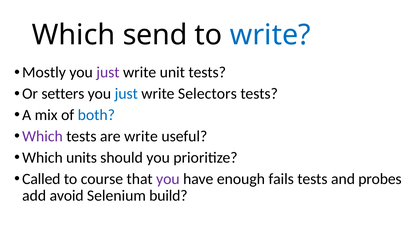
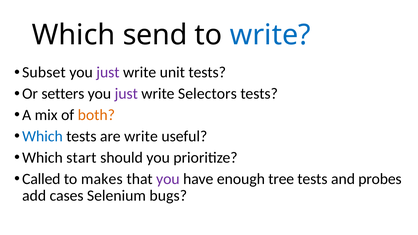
Mostly: Mostly -> Subset
just at (126, 94) colour: blue -> purple
both colour: blue -> orange
Which at (42, 136) colour: purple -> blue
units: units -> start
course: course -> makes
fails: fails -> tree
avoid: avoid -> cases
build: build -> bugs
